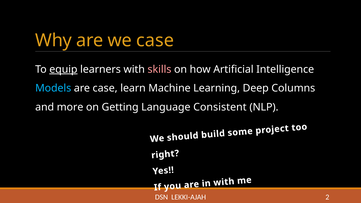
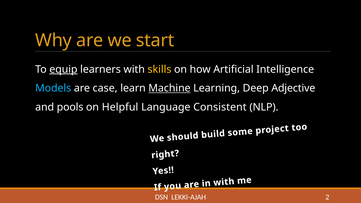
we case: case -> start
skills colour: pink -> yellow
Machine underline: none -> present
Columns: Columns -> Adjective
more: more -> pools
Getting: Getting -> Helpful
